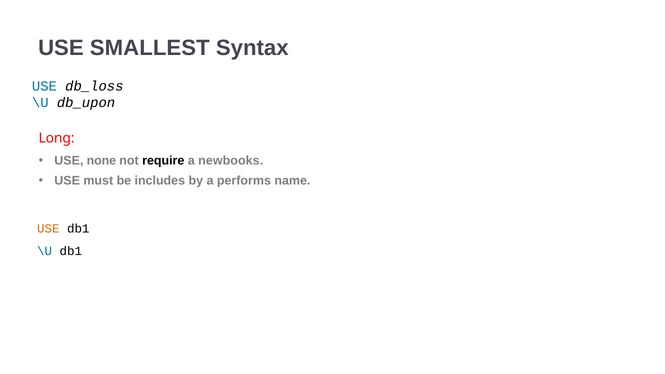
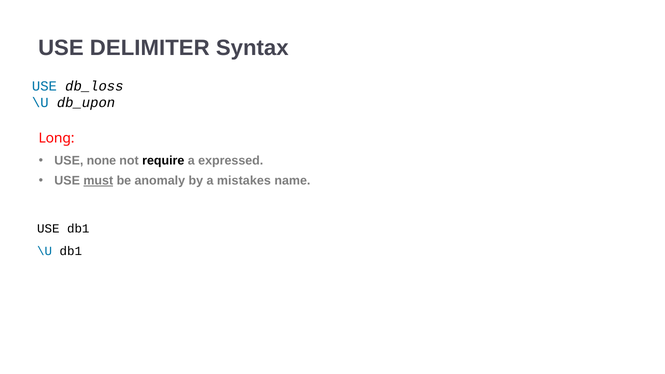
SMALLEST: SMALLEST -> DELIMITER
newbooks: newbooks -> expressed
must underline: none -> present
includes: includes -> anomaly
performs: performs -> mistakes
USE at (48, 229) colour: orange -> black
